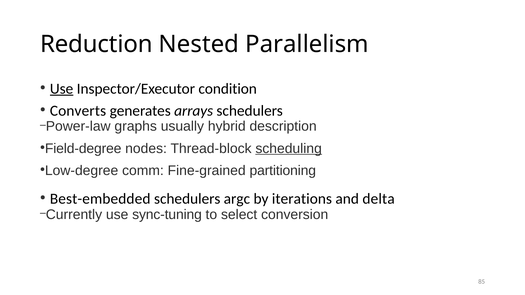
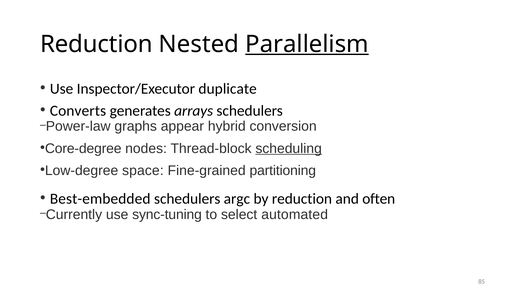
Parallelism underline: none -> present
Use at (62, 89) underline: present -> none
condition: condition -> duplicate
usually: usually -> appear
description: description -> conversion
Field-degree: Field-degree -> Core-degree
comm: comm -> space
by iterations: iterations -> reduction
delta: delta -> often
conversion: conversion -> automated
